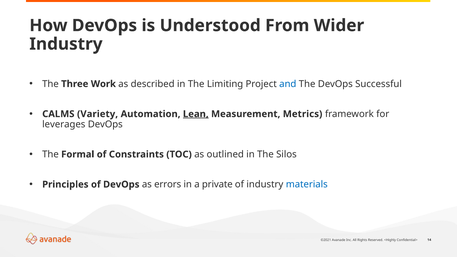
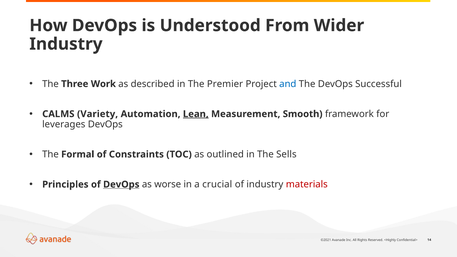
Limiting: Limiting -> Premier
Metrics: Metrics -> Smooth
Silos: Silos -> Sells
DevOps at (121, 184) underline: none -> present
errors: errors -> worse
private: private -> crucial
materials colour: blue -> red
